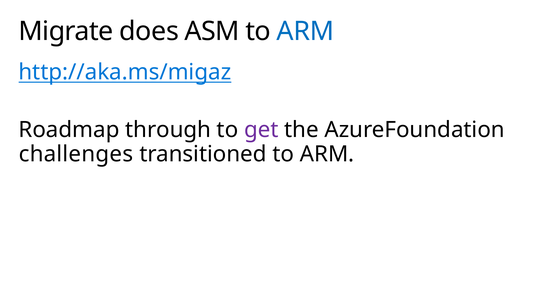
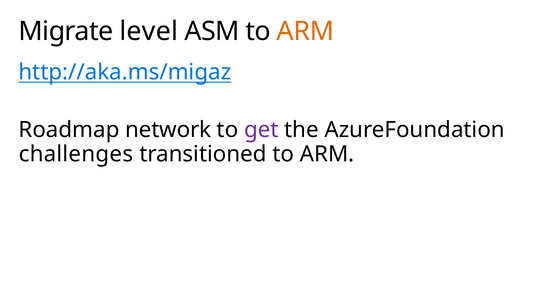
does: does -> level
ARM at (305, 31) colour: blue -> orange
through: through -> network
